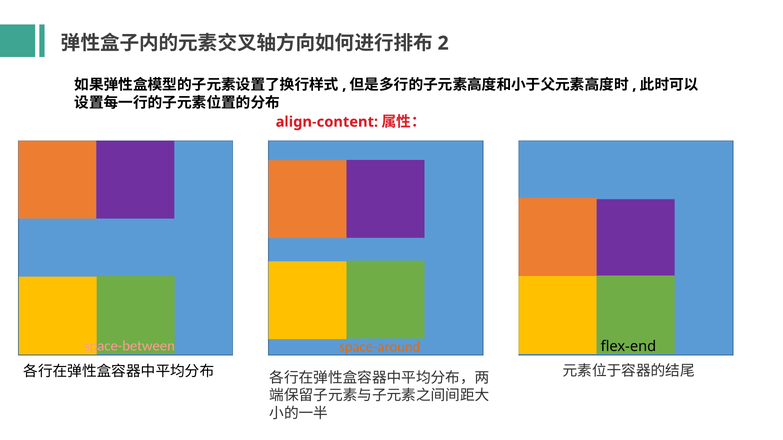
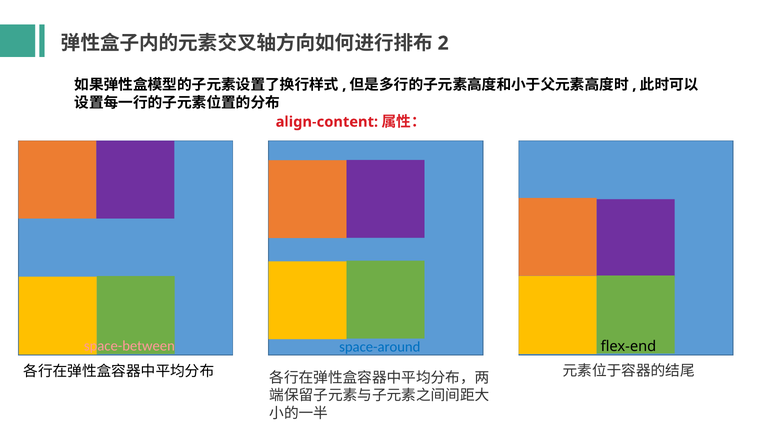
space-around colour: orange -> blue
